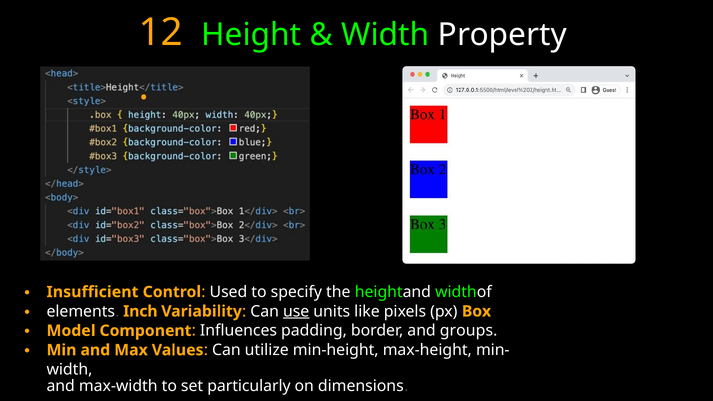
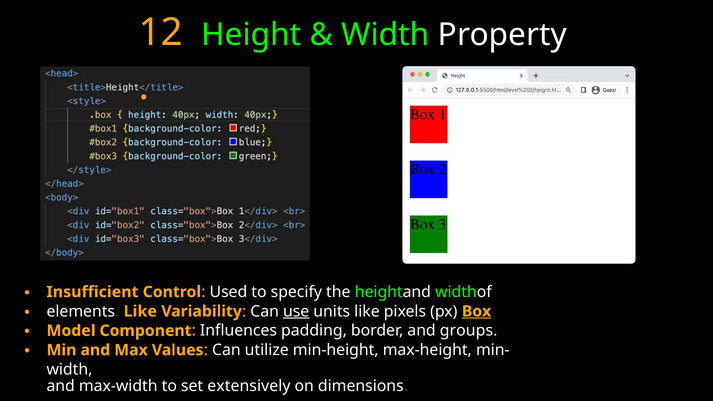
elements Inch: Inch -> Like
Box underline: none -> present
particularly: particularly -> extensively
